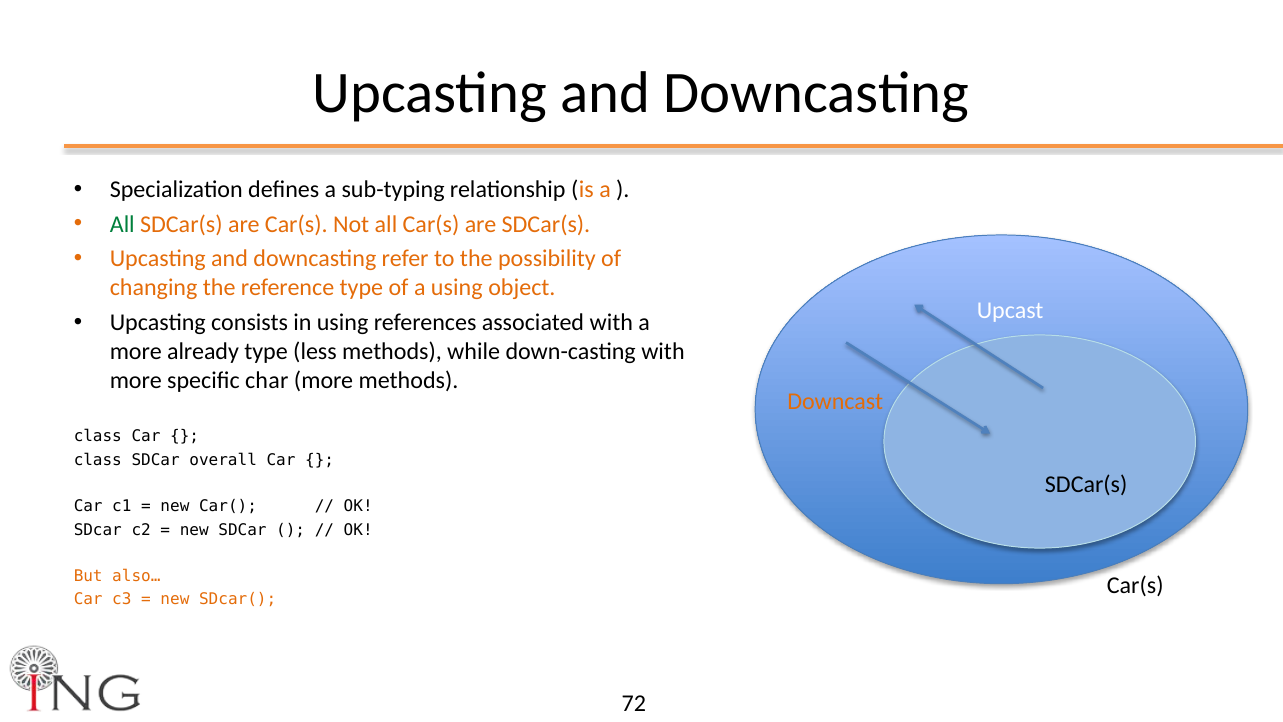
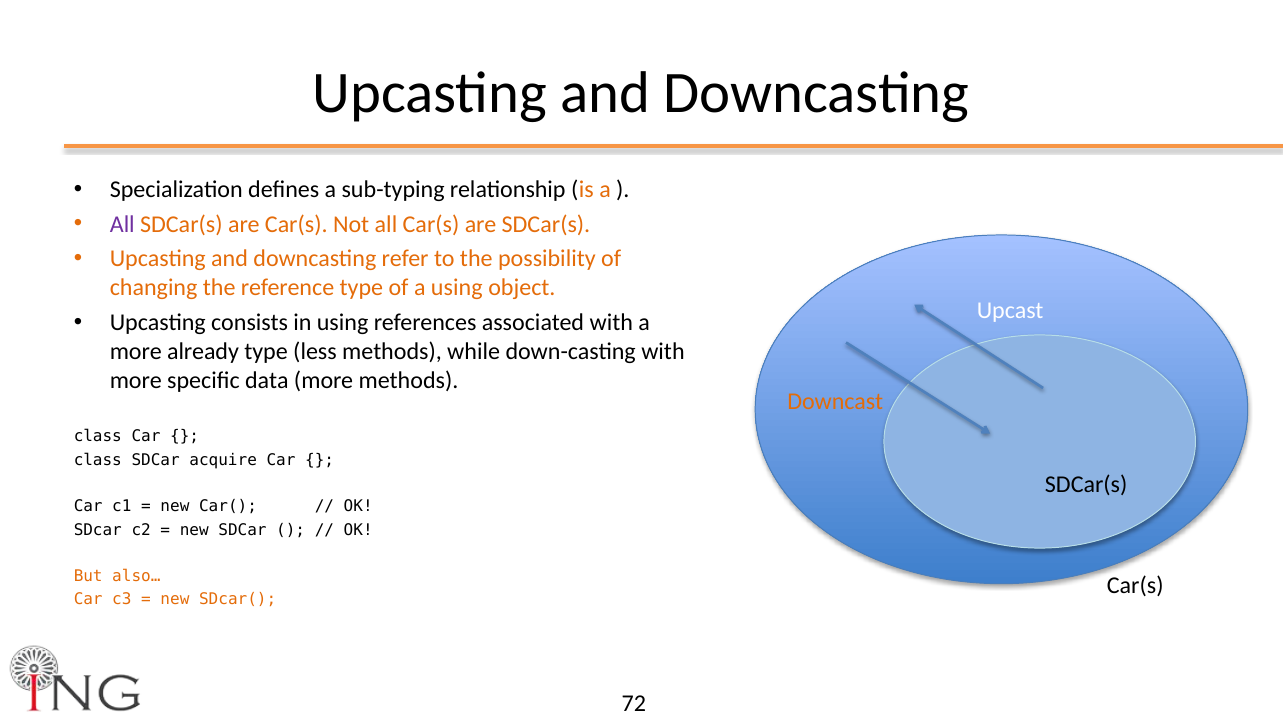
All at (122, 224) colour: green -> purple
char: char -> data
overall: overall -> acquire
